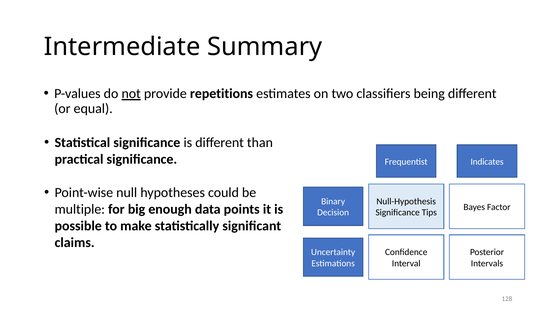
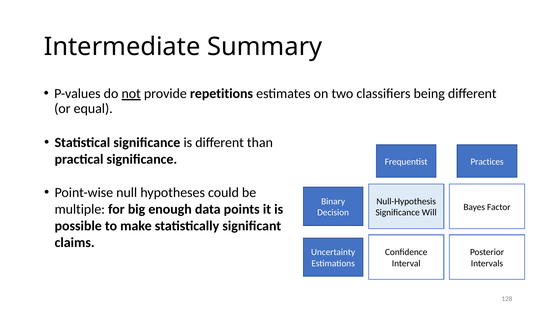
Indicates: Indicates -> Practices
Tips: Tips -> Will
